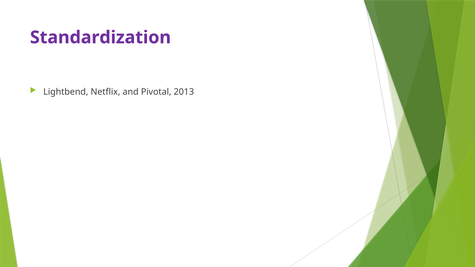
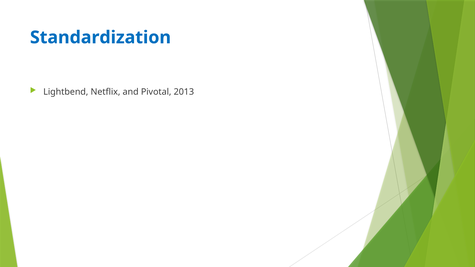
Standardization colour: purple -> blue
